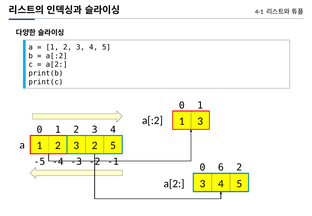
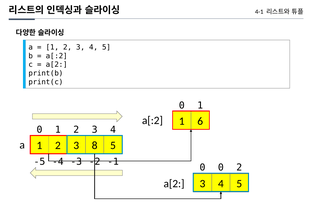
a[:2 1 3: 3 -> 6
3 2: 2 -> 8
0 6: 6 -> 0
